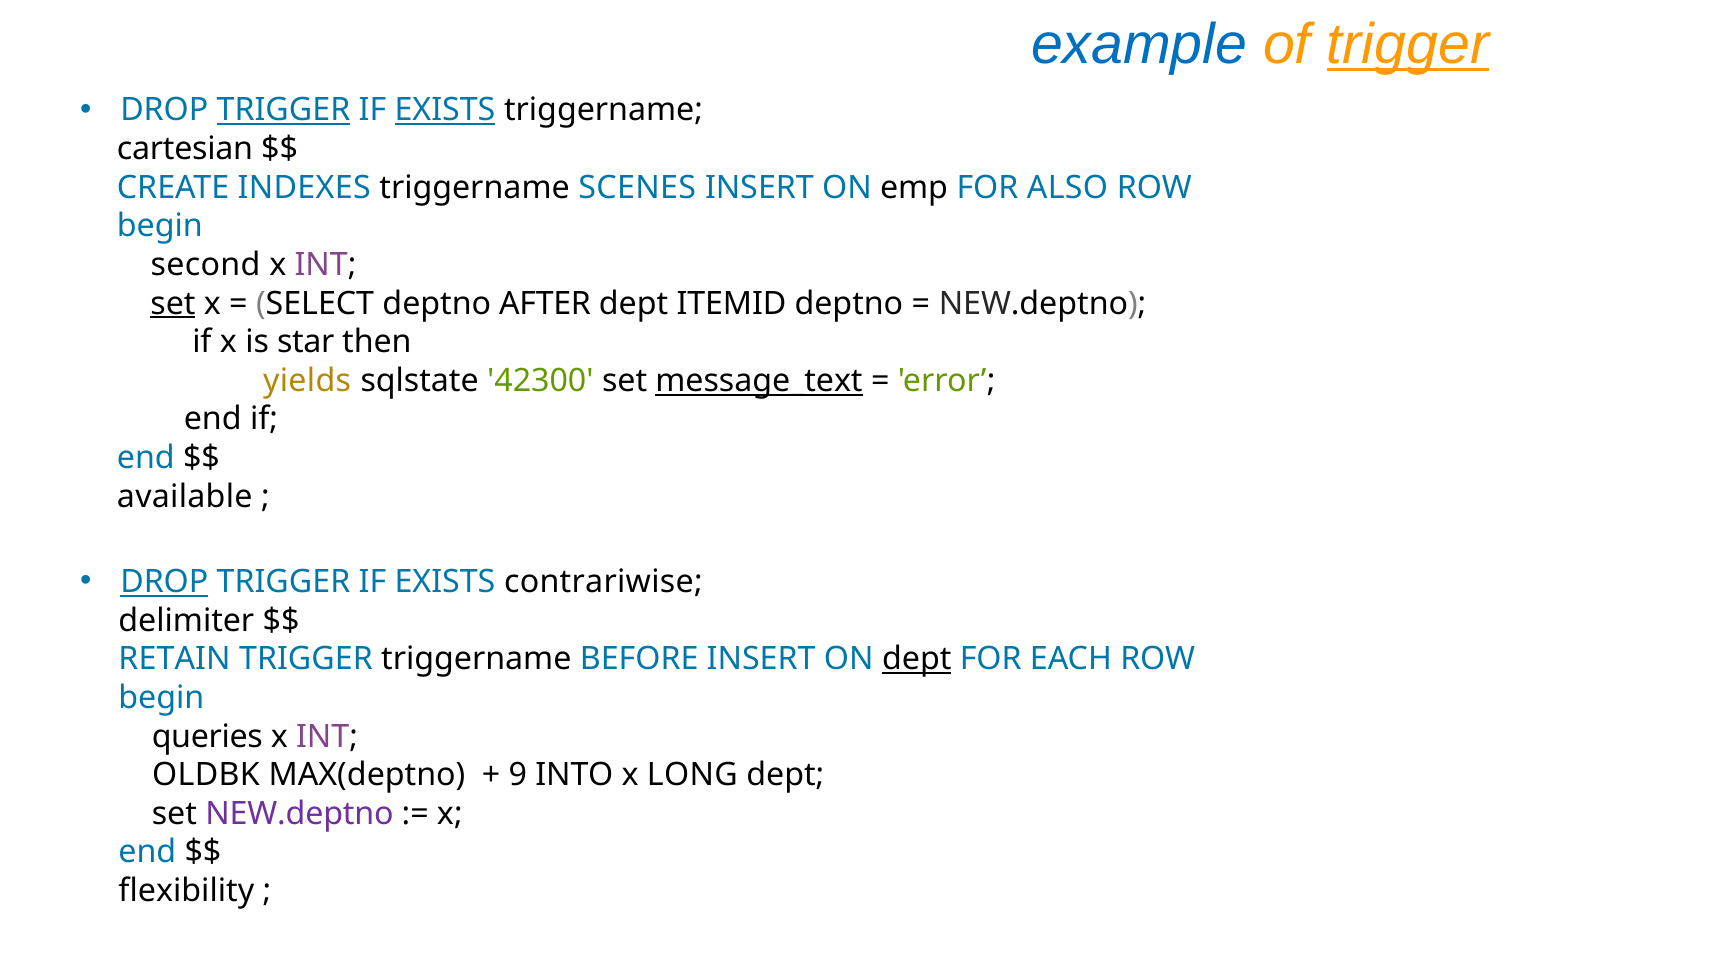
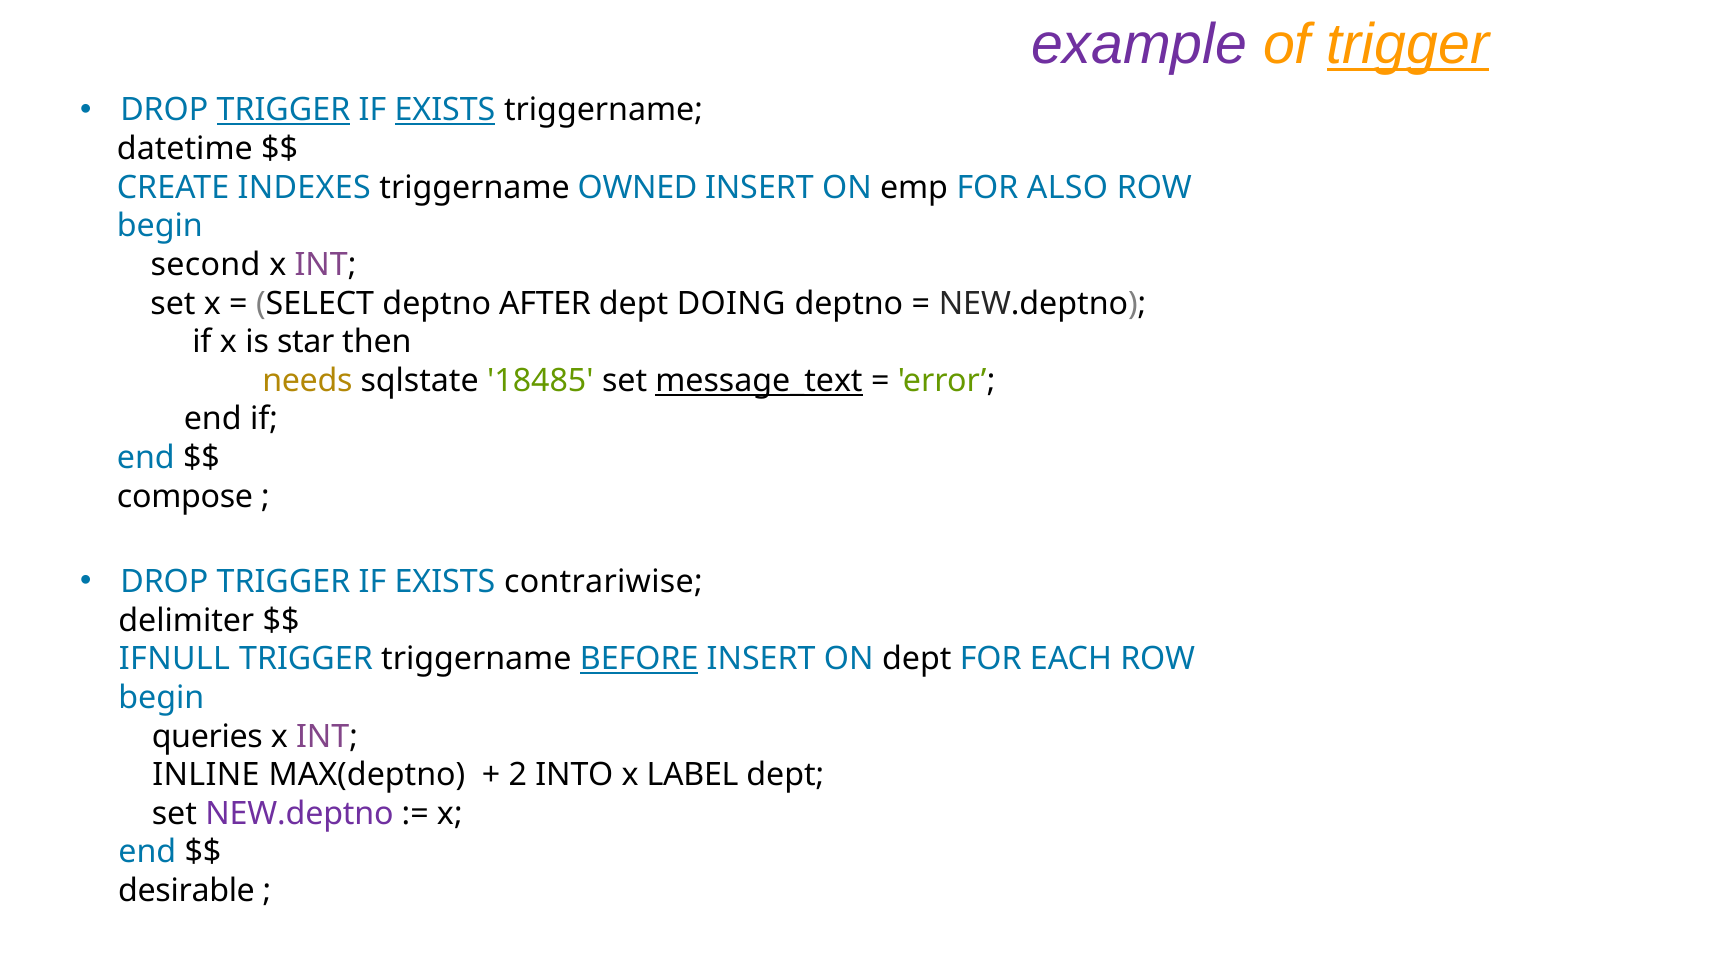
example colour: blue -> purple
cartesian: cartesian -> datetime
SCENES: SCENES -> OWNED
set at (173, 303) underline: present -> none
ITEMID: ITEMID -> DOING
yields: yields -> needs
42300: 42300 -> 18485
available: available -> compose
DROP at (164, 582) underline: present -> none
RETAIN: RETAIN -> IFNULL
BEFORE underline: none -> present
dept at (917, 659) underline: present -> none
OLDBK: OLDBK -> INLINE
9: 9 -> 2
LONG: LONG -> LABEL
flexibility: flexibility -> desirable
